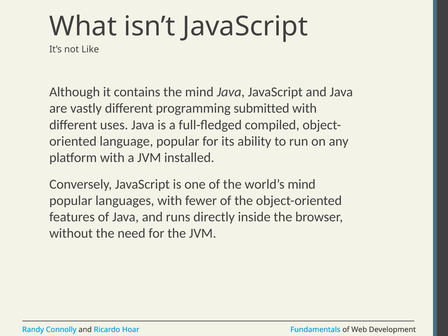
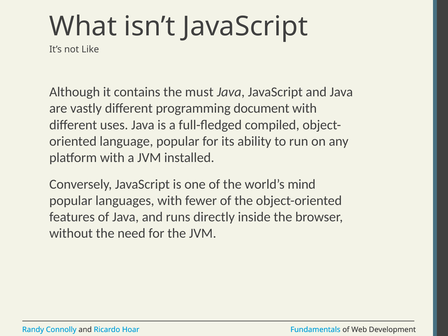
the mind: mind -> must
submitted: submitted -> document
